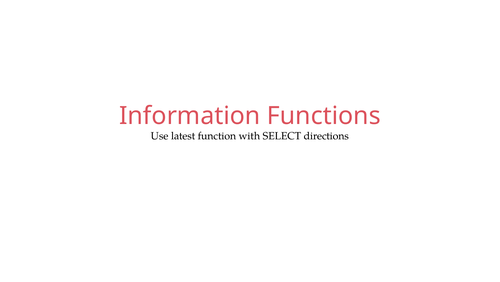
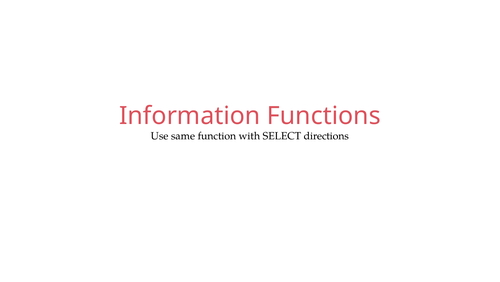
latest: latest -> same
